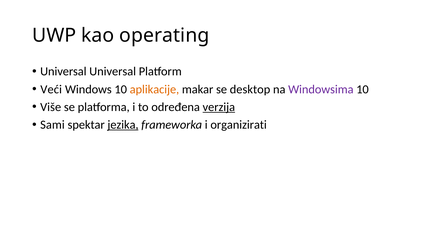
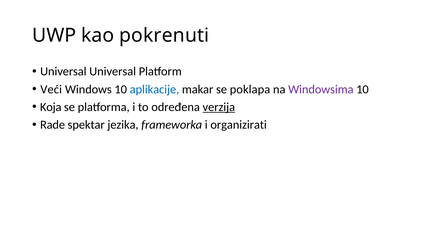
operating: operating -> pokrenuti
aplikacije colour: orange -> blue
desktop: desktop -> poklapa
Više: Više -> Koja
Sami: Sami -> Rade
jezika underline: present -> none
